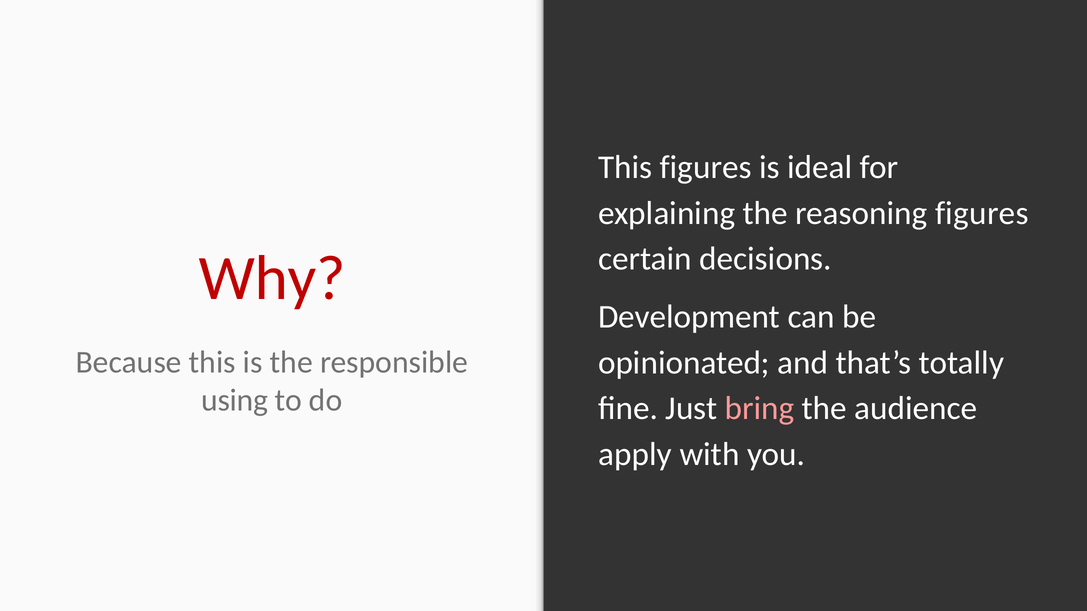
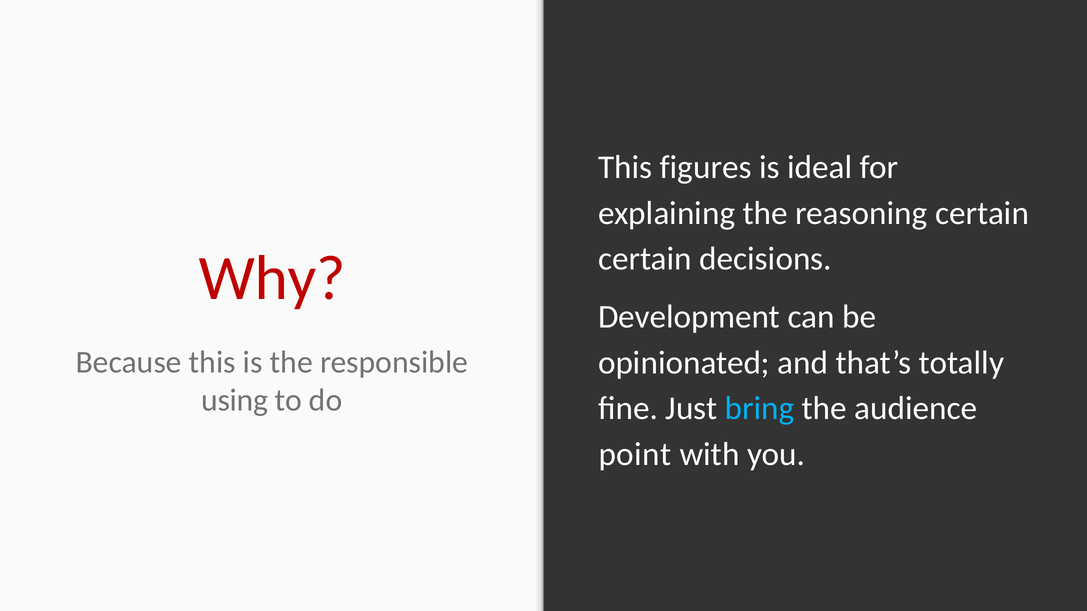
reasoning figures: figures -> certain
bring colour: pink -> light blue
apply: apply -> point
